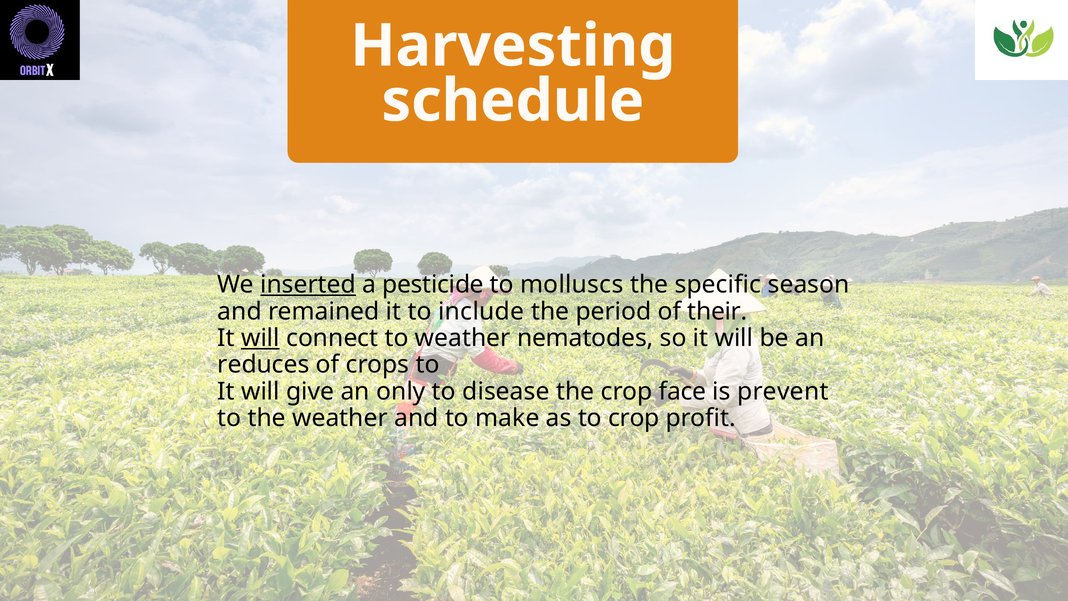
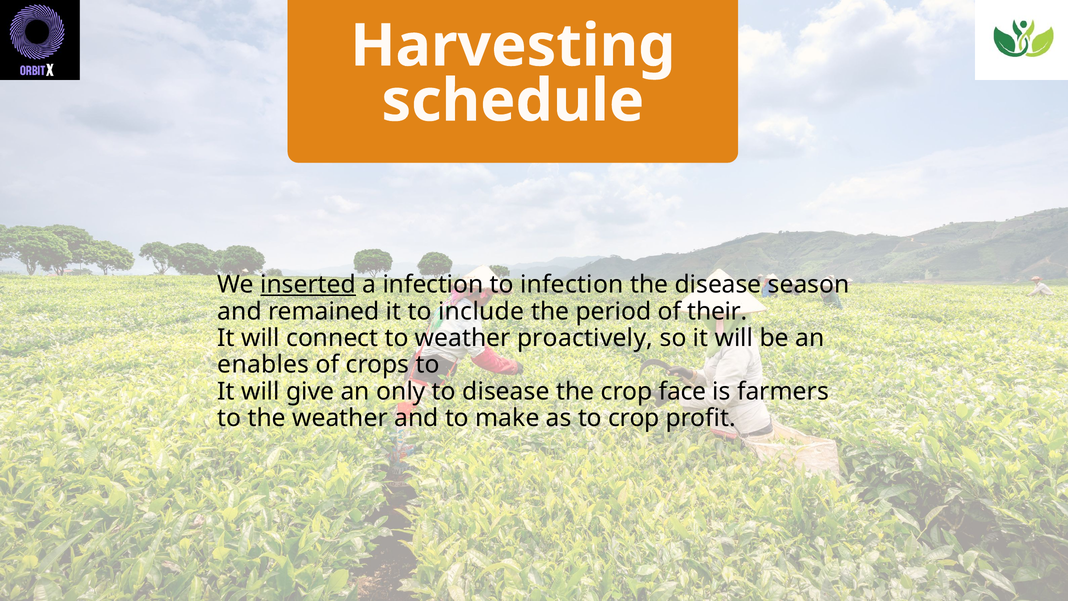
a pesticide: pesticide -> infection
to molluscs: molluscs -> infection
the specific: specific -> disease
will at (260, 338) underline: present -> none
nematodes: nematodes -> proactively
reduces: reduces -> enables
prevent: prevent -> farmers
